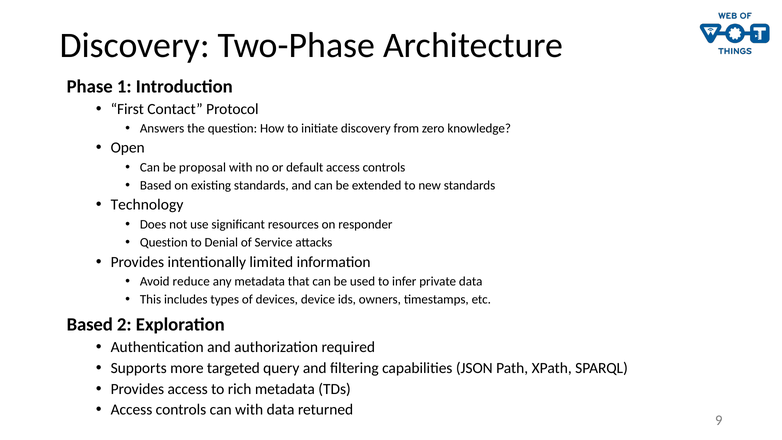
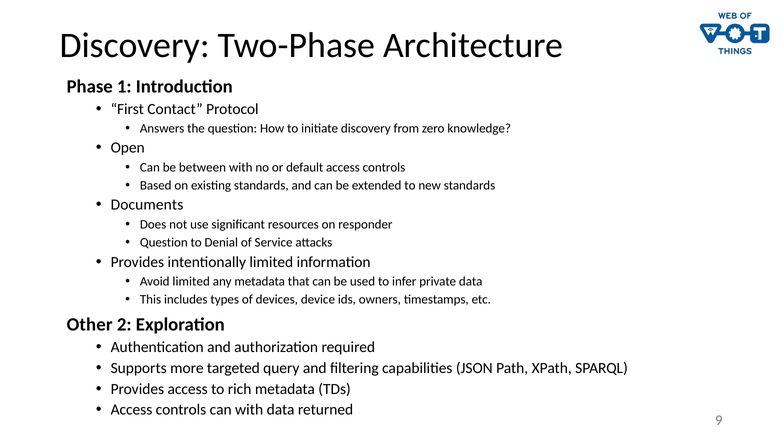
proposal: proposal -> between
Technology: Technology -> Documents
Avoid reduce: reduce -> limited
Based at (90, 325): Based -> Other
